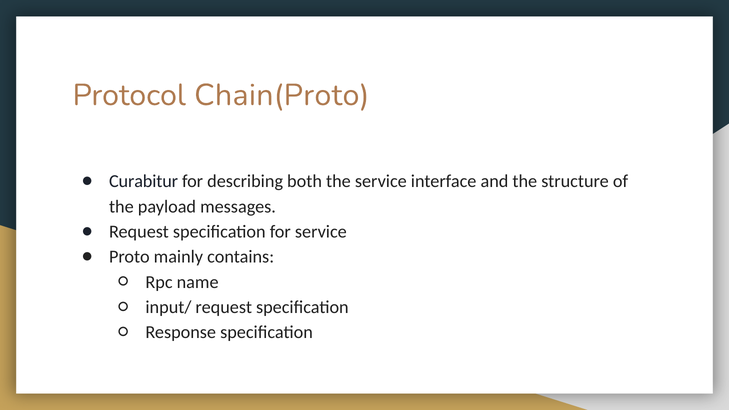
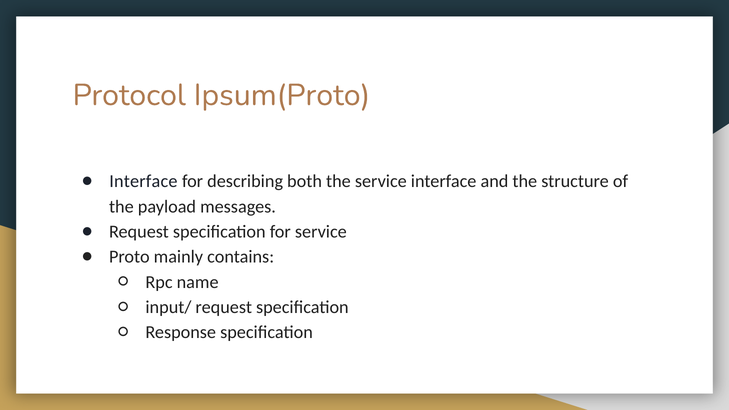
Chain(Proto: Chain(Proto -> Ipsum(Proto
Curabitur at (144, 181): Curabitur -> Interface
